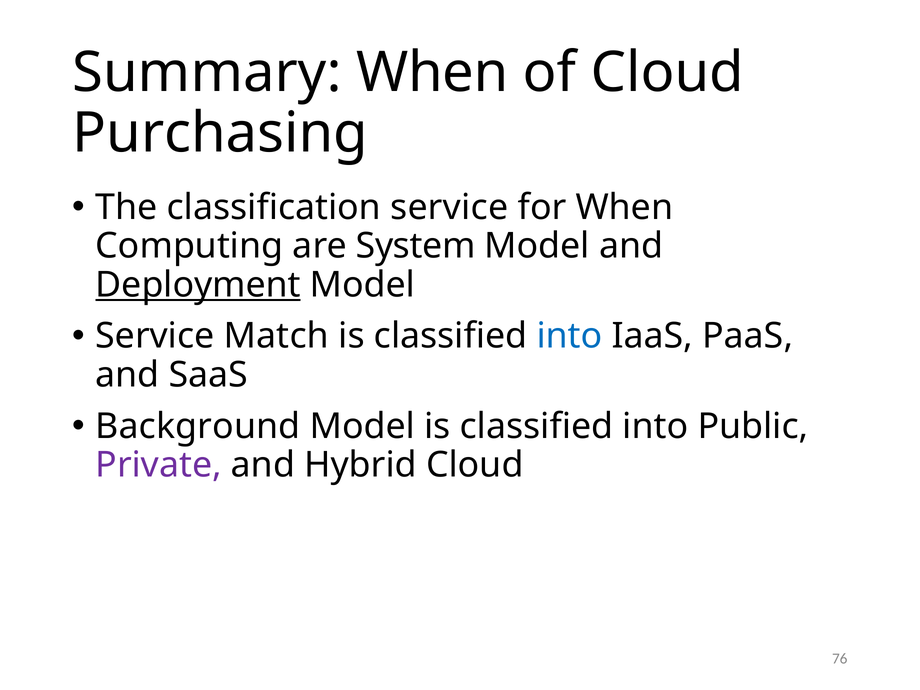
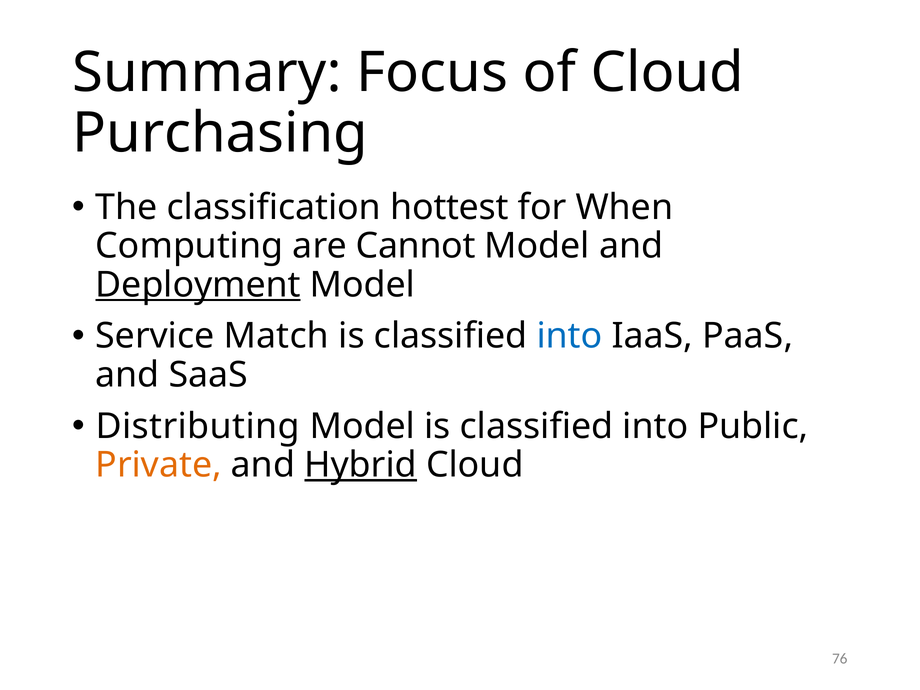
Summary When: When -> Focus
classification service: service -> hottest
System: System -> Cannot
Background: Background -> Distributing
Private colour: purple -> orange
Hybrid underline: none -> present
